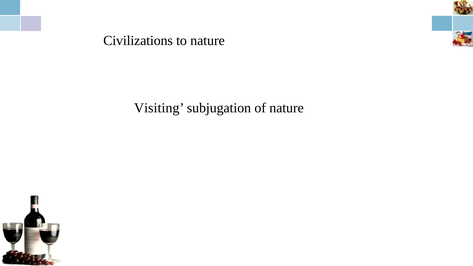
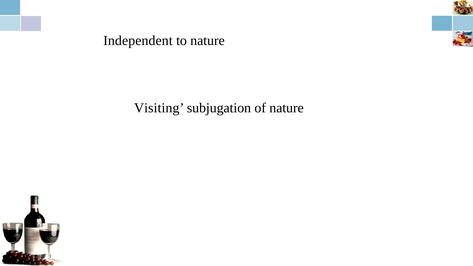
Civilizations: Civilizations -> Independent
